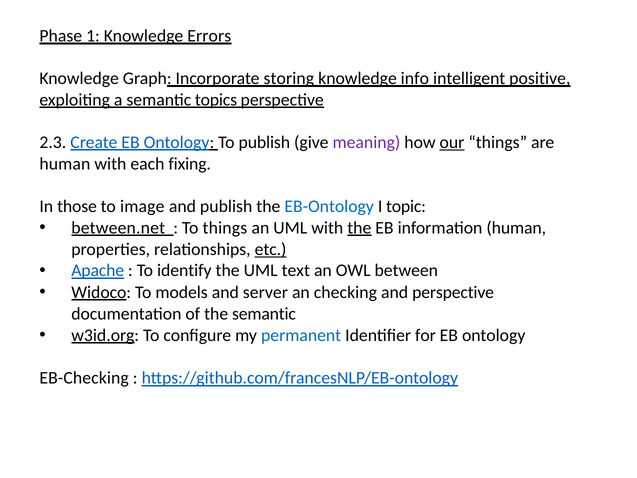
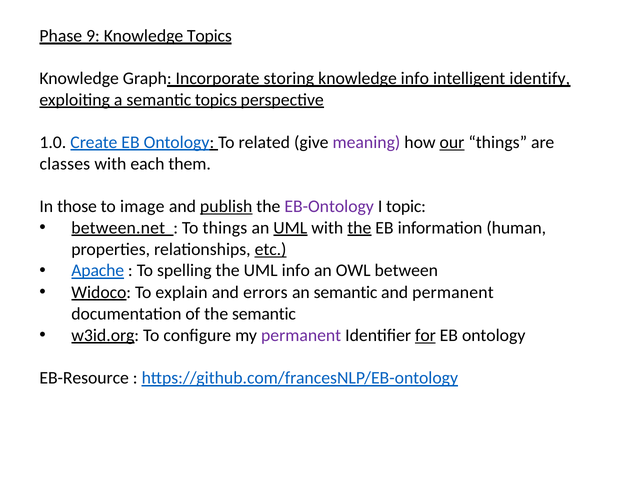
1: 1 -> 9
Knowledge Errors: Errors -> Topics
positive: positive -> identify
2.3: 2.3 -> 1.0
To publish: publish -> related
human at (65, 164): human -> classes
fixing: fixing -> them
publish at (226, 206) underline: none -> present
EB-Ontology colour: blue -> purple
UML at (290, 228) underline: none -> present
identify: identify -> spelling
UML text: text -> info
models: models -> explain
server: server -> errors
an checking: checking -> semantic
and perspective: perspective -> permanent
permanent at (301, 335) colour: blue -> purple
for underline: none -> present
EB-Checking: EB-Checking -> EB-Resource
